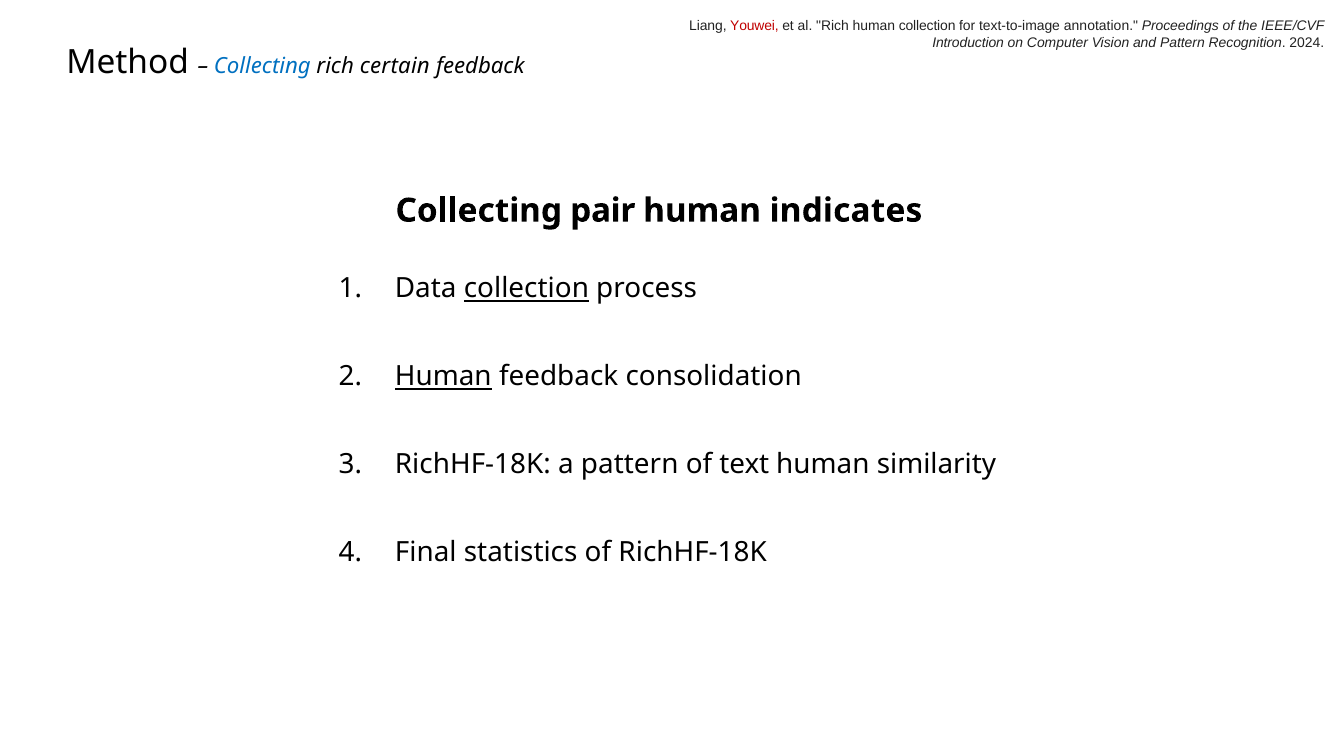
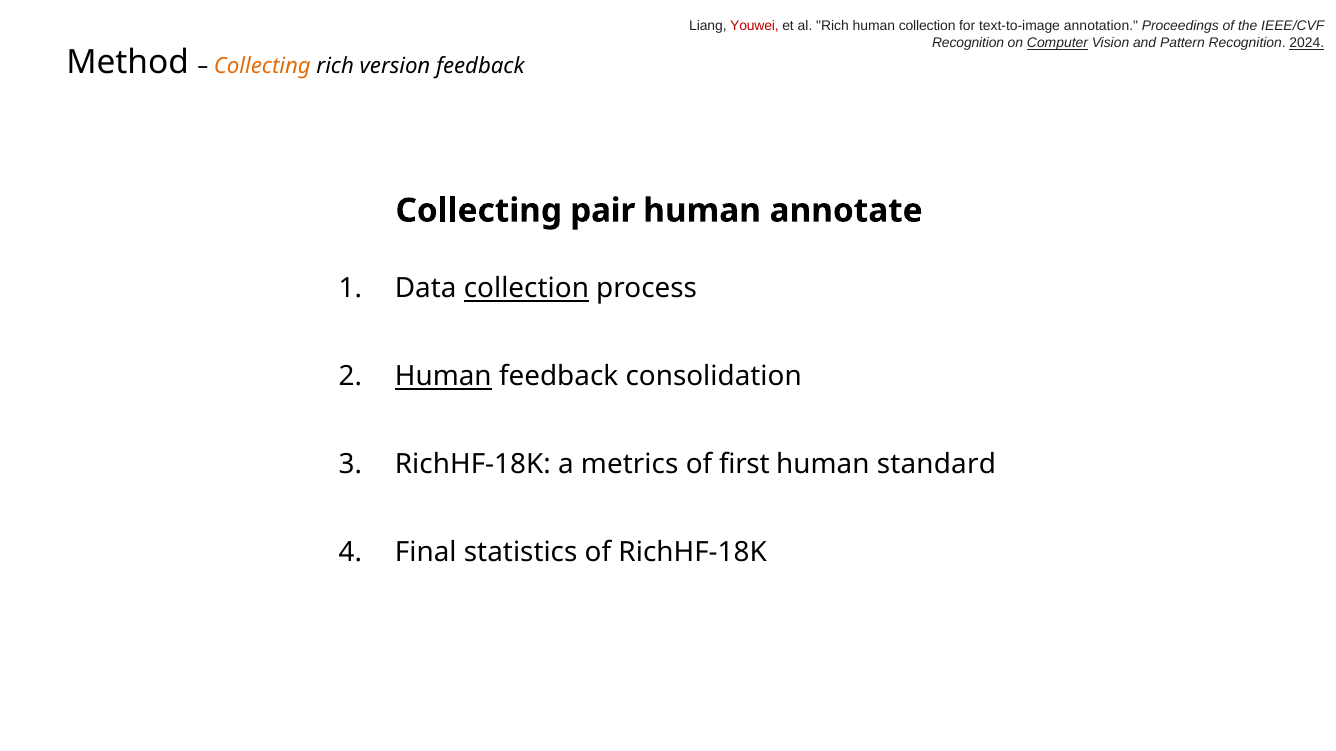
Introduction at (968, 43): Introduction -> Recognition
Computer underline: none -> present
2024 underline: none -> present
Collecting at (262, 66) colour: blue -> orange
certain: certain -> version
indicates: indicates -> annotate
a pattern: pattern -> metrics
text: text -> first
similarity: similarity -> standard
